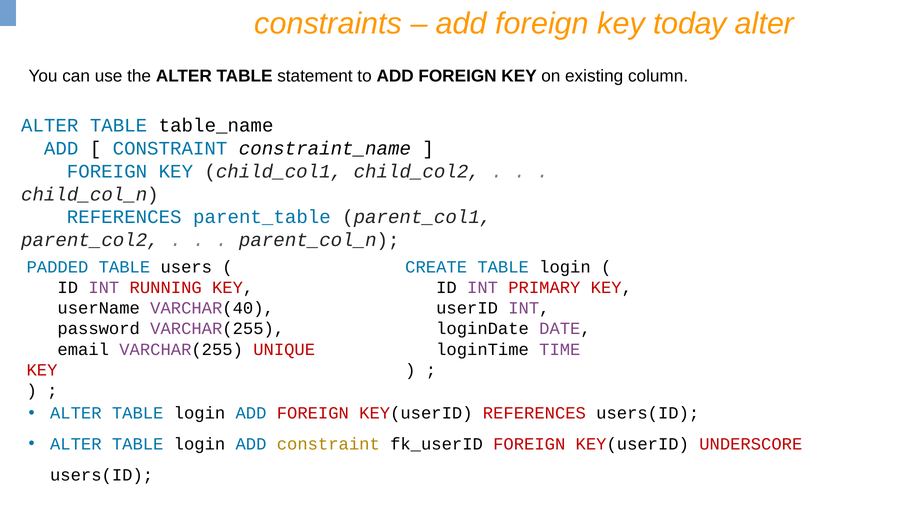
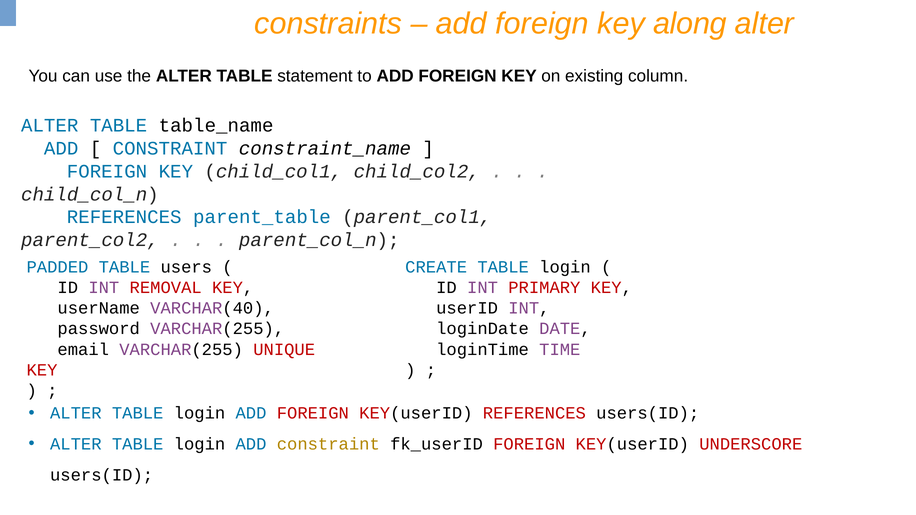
today: today -> along
RUNNING: RUNNING -> REMOVAL
